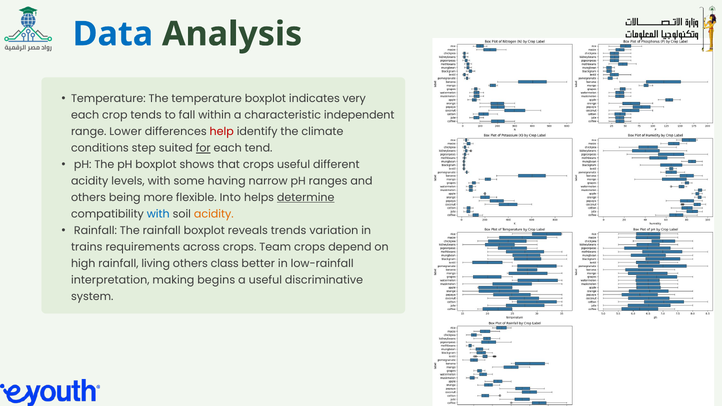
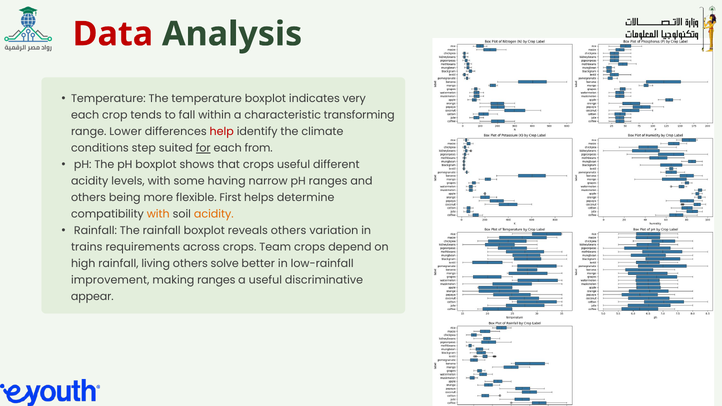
Data colour: blue -> red
independent: independent -> transforming
tend: tend -> from
Into: Into -> First
determine underline: present -> none
with at (158, 214) colour: blue -> orange
reveals trends: trends -> others
class: class -> solve
interpretation: interpretation -> improvement
making begins: begins -> ranges
system: system -> appear
